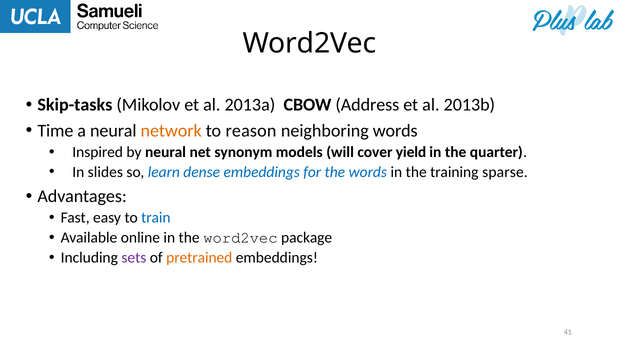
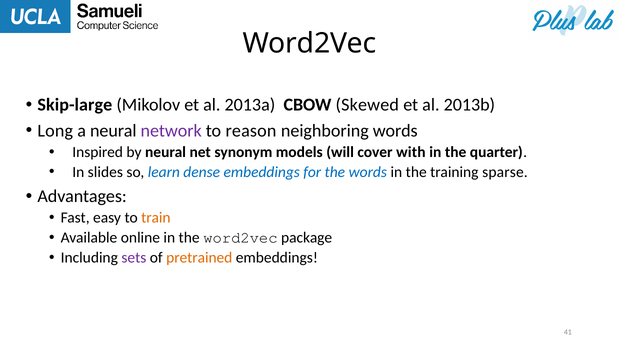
Skip-tasks: Skip-tasks -> Skip-large
Address: Address -> Skewed
Time: Time -> Long
network colour: orange -> purple
yield: yield -> with
train colour: blue -> orange
